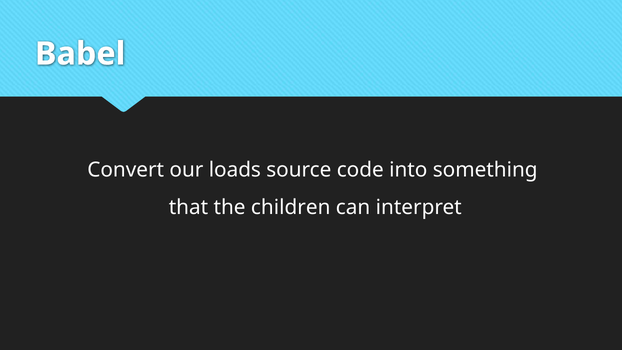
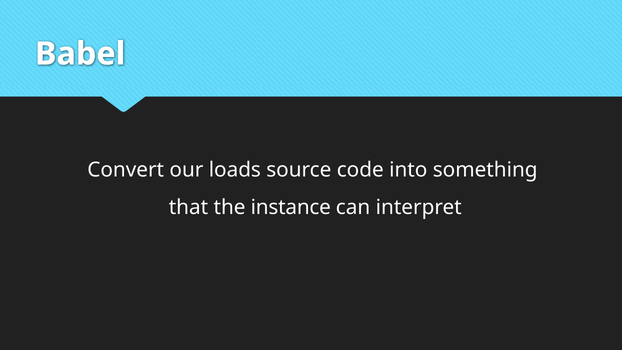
children: children -> instance
